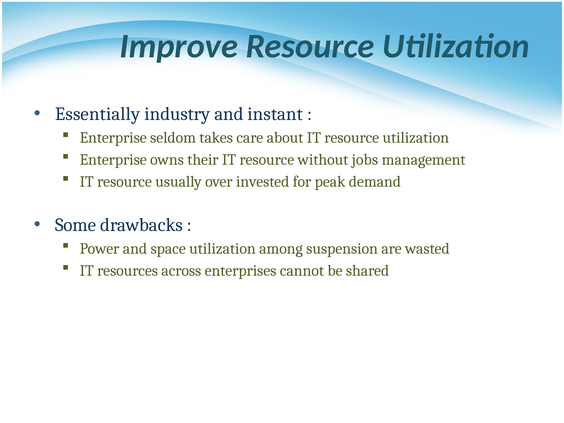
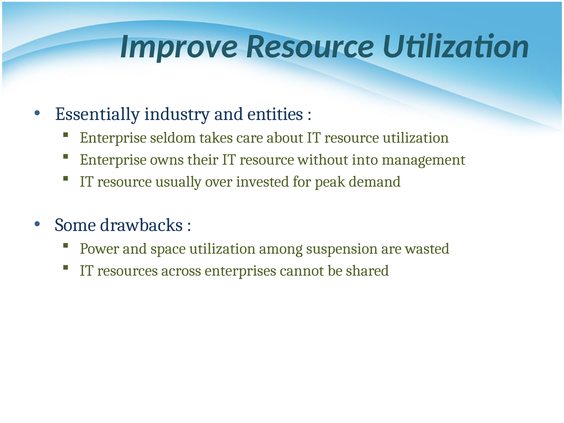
instant: instant -> entities
jobs: jobs -> into
